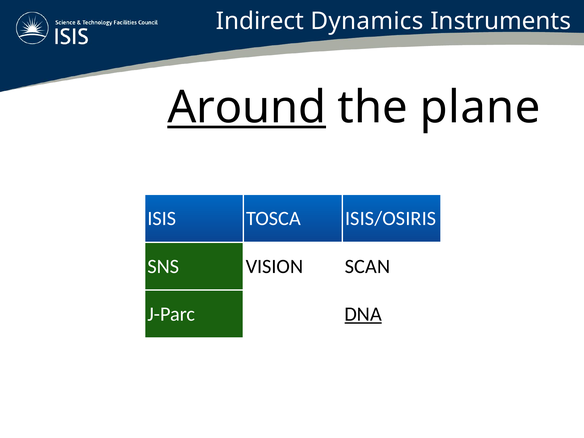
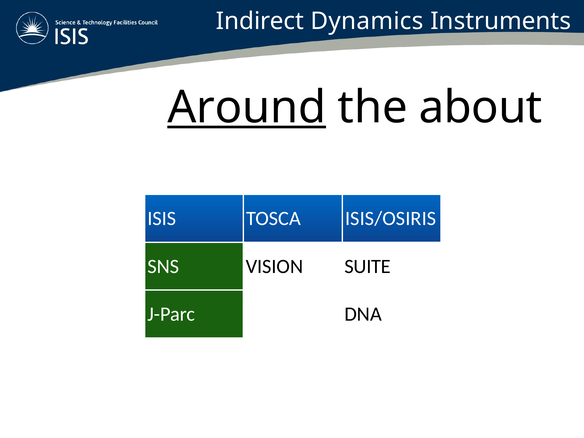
plane: plane -> about
SCAN: SCAN -> SUITE
DNA underline: present -> none
